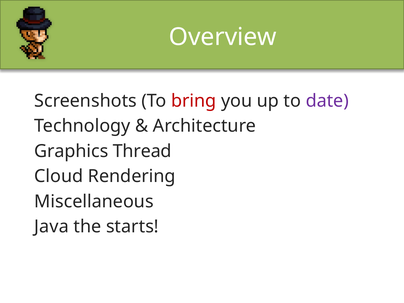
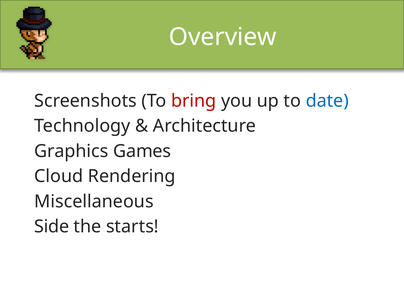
date colour: purple -> blue
Thread: Thread -> Games
Java: Java -> Side
